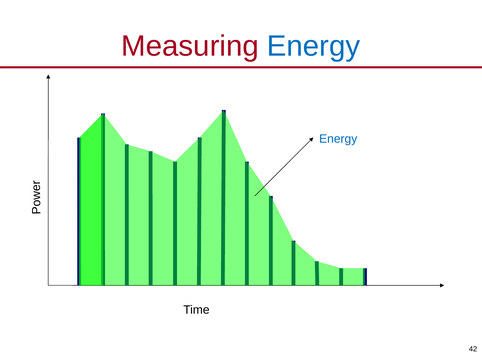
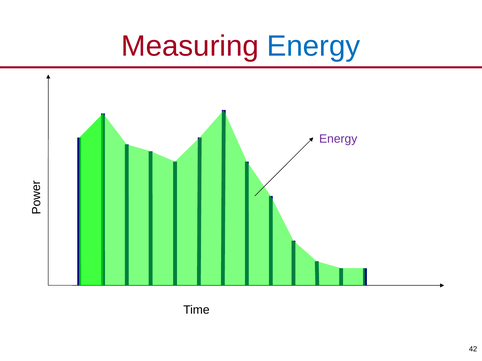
Energy at (338, 139) colour: blue -> purple
